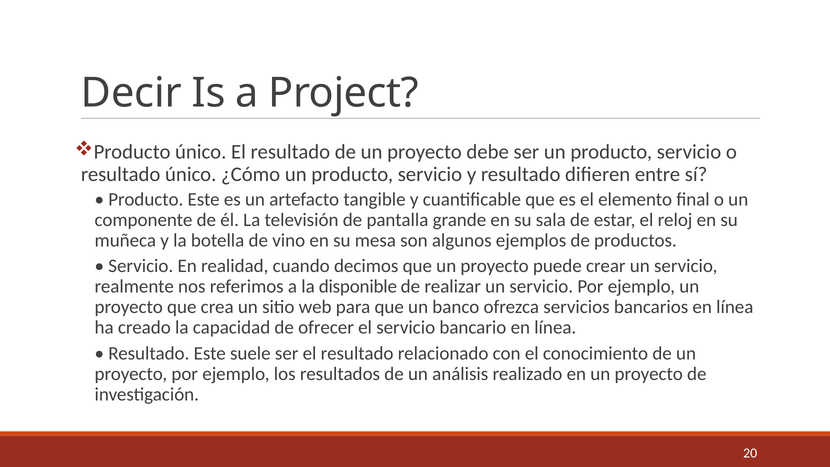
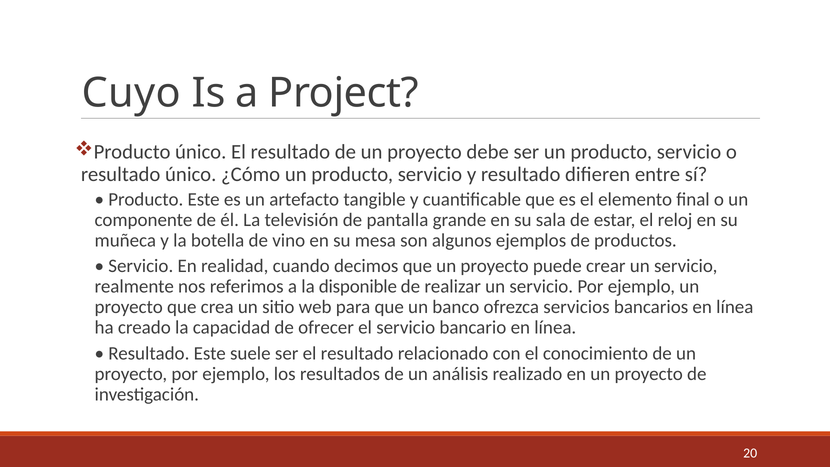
Decir: Decir -> Cuyo
